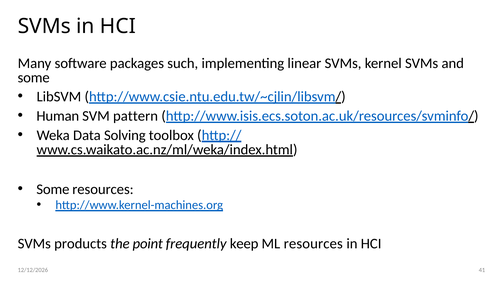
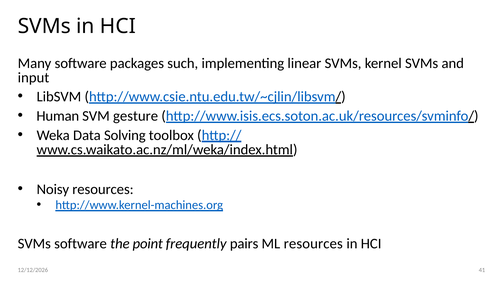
some at (34, 78): some -> input
pattern: pattern -> gesture
Some at (53, 189): Some -> Noisy
SVMs products: products -> software
keep: keep -> pairs
